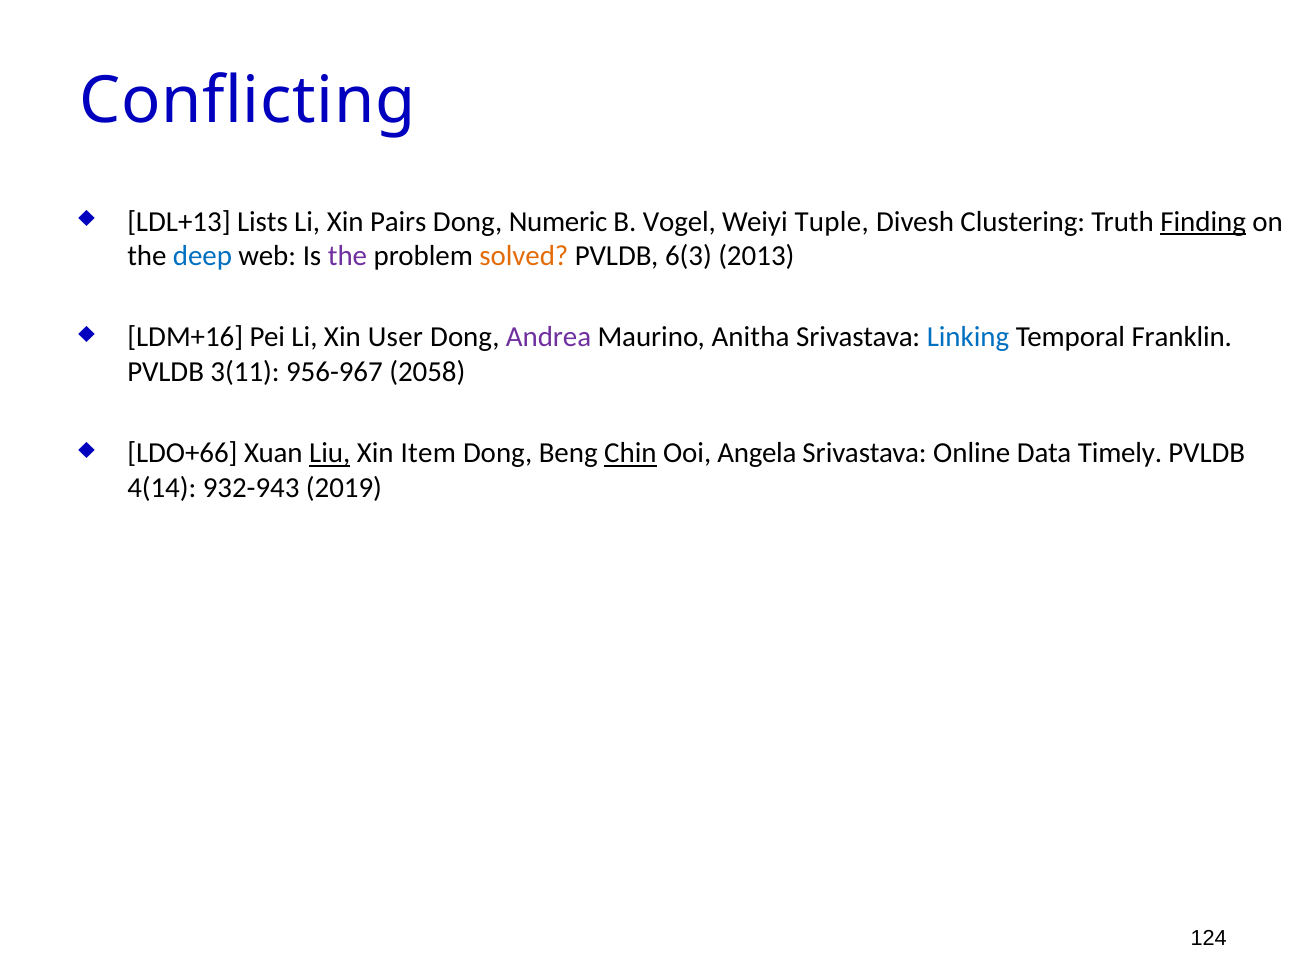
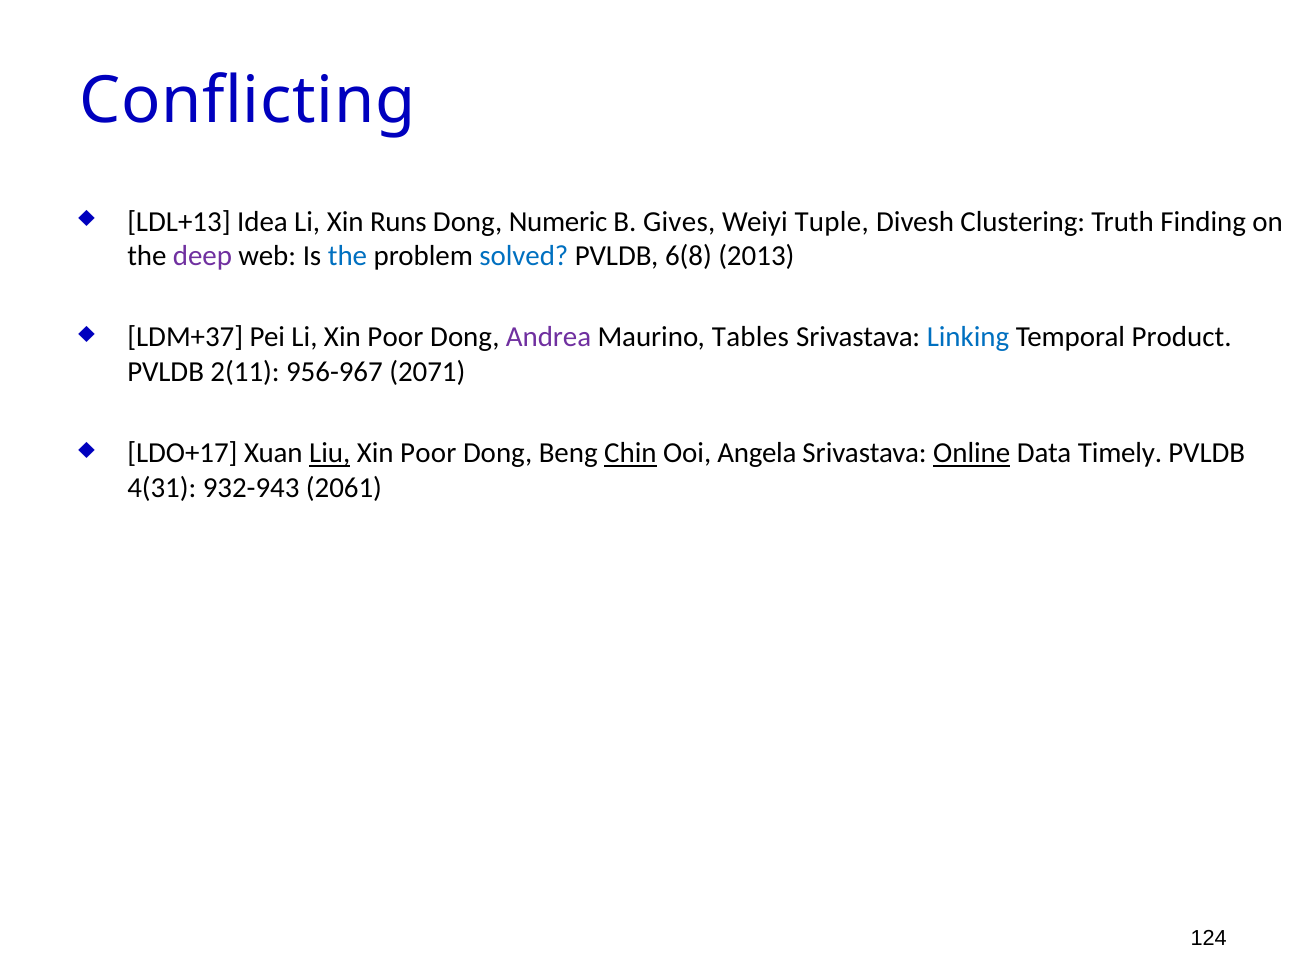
Lists: Lists -> Idea
Pairs: Pairs -> Runs
Vogel: Vogel -> Gives
Finding underline: present -> none
deep colour: blue -> purple
the at (348, 256) colour: purple -> blue
solved colour: orange -> blue
6(3: 6(3 -> 6(8
LDM+16: LDM+16 -> LDM+37
Li Xin User: User -> Poor
Anitha: Anitha -> Tables
Franklin: Franklin -> Product
3(11: 3(11 -> 2(11
2058: 2058 -> 2071
LDO+66: LDO+66 -> LDO+17
Item at (428, 454): Item -> Poor
Online underline: none -> present
4(14: 4(14 -> 4(31
2019: 2019 -> 2061
